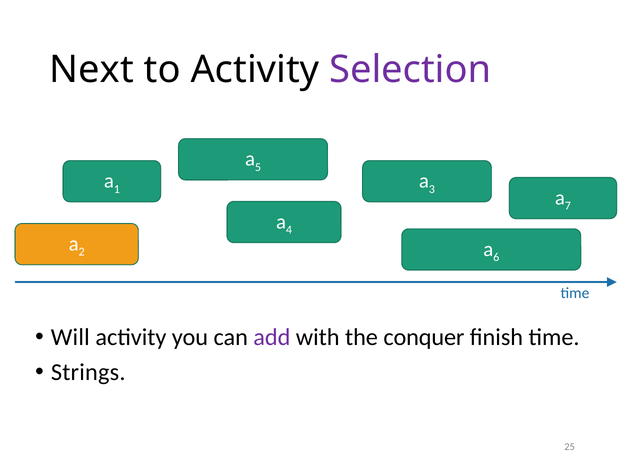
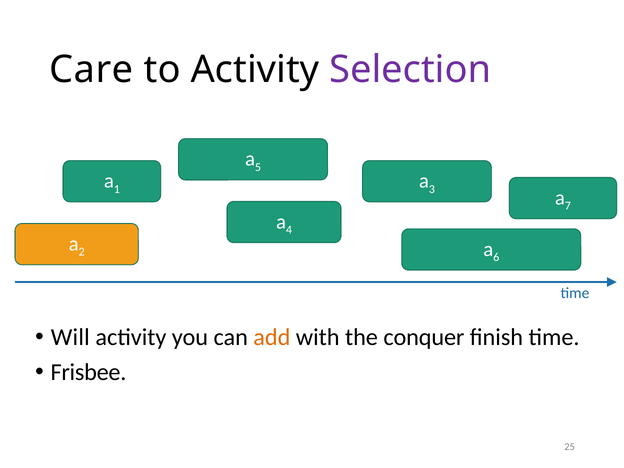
Next: Next -> Care
add colour: purple -> orange
Strings: Strings -> Frisbee
